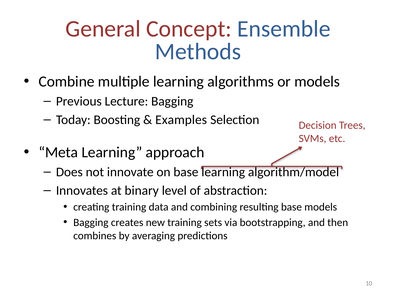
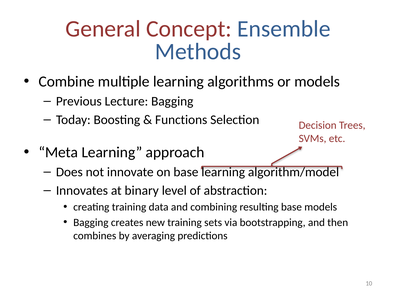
Examples: Examples -> Functions
